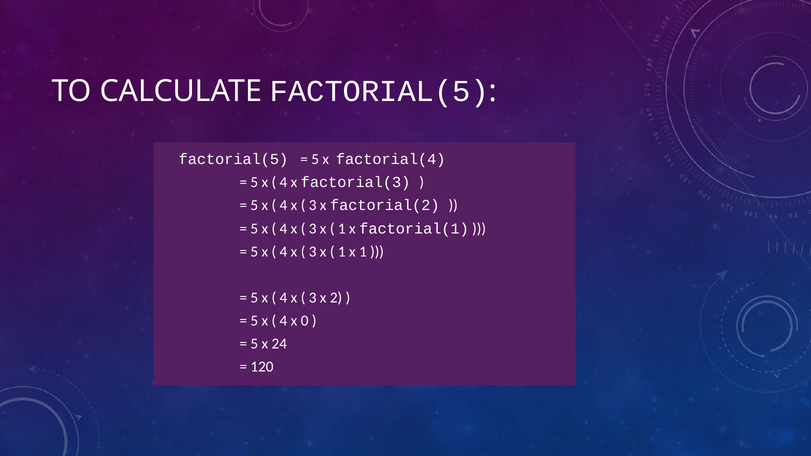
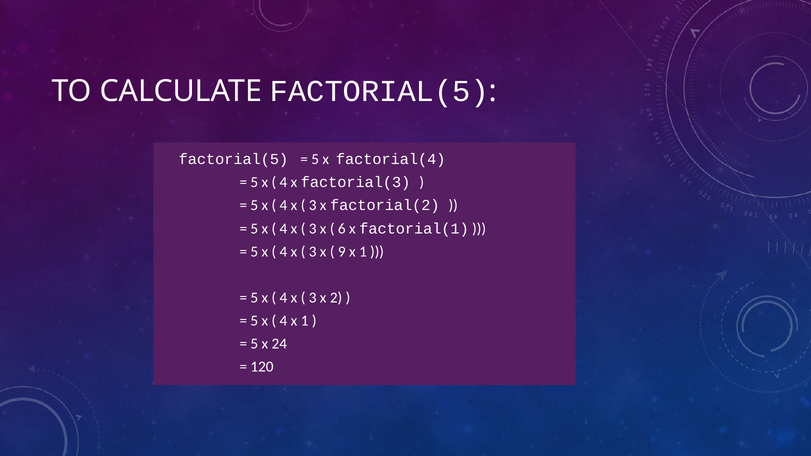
1 at (342, 229): 1 -> 6
1 at (342, 252): 1 -> 9
4 x 0: 0 -> 1
